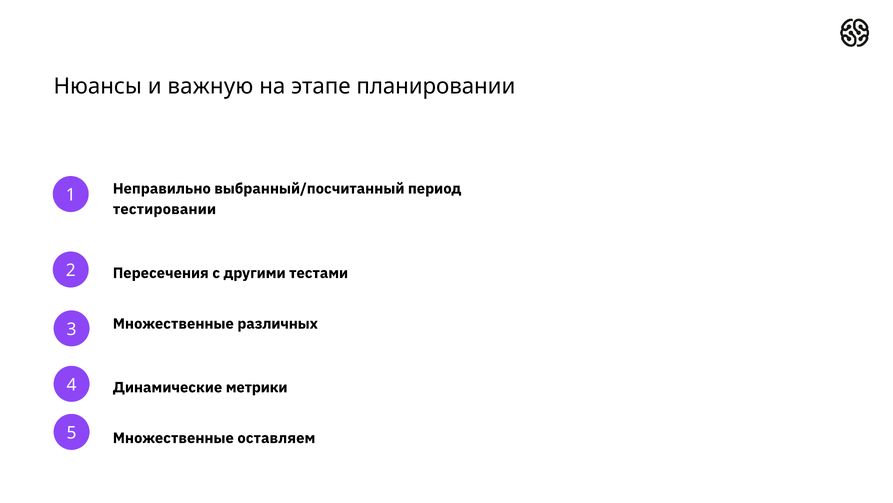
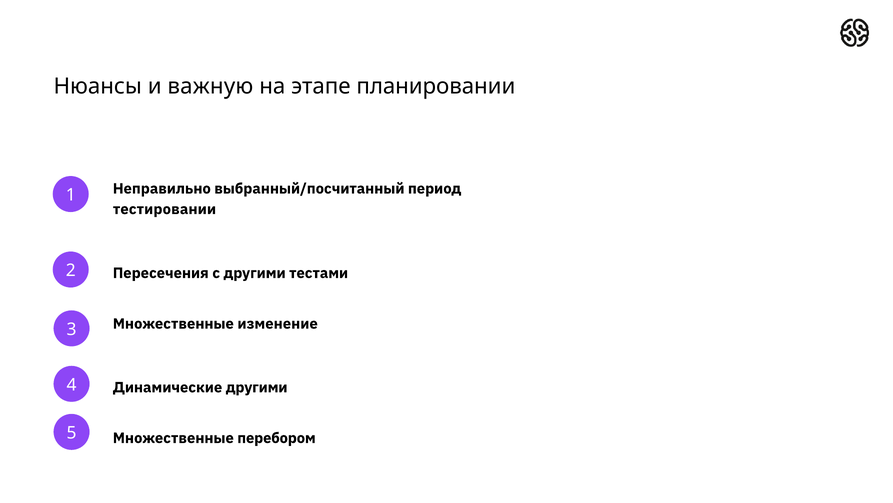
различных: различных -> изменение
Динамические метрики: метрики -> другими
оставляем: оставляем -> перебором
